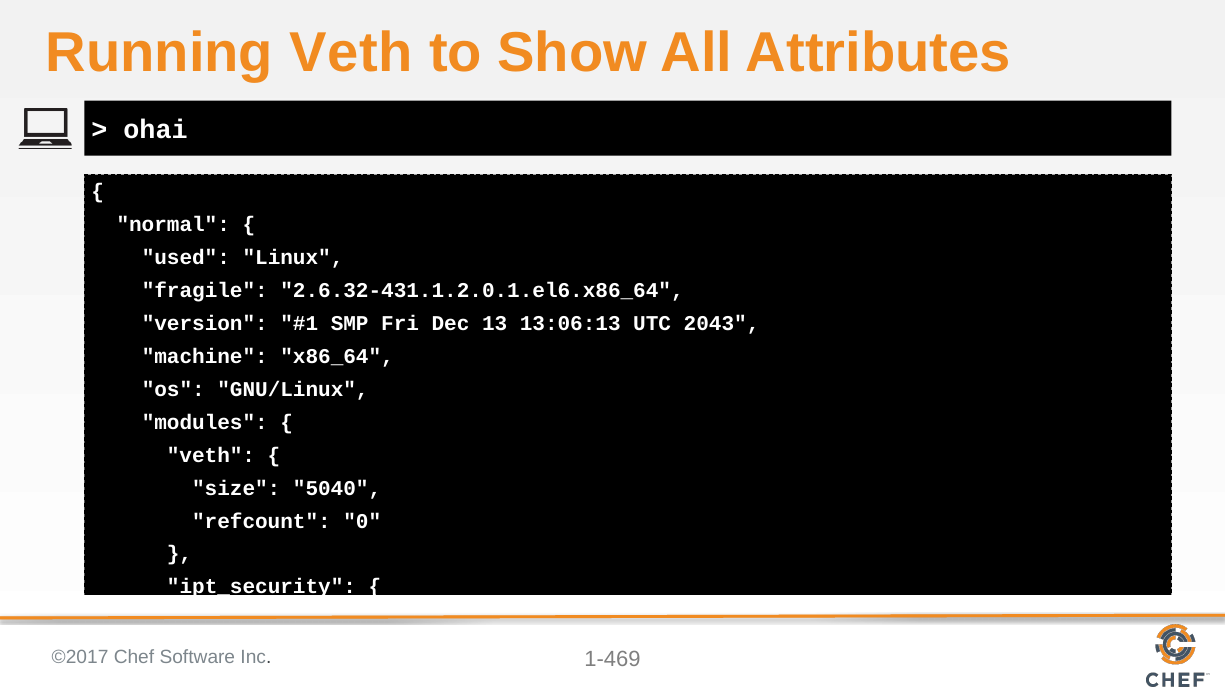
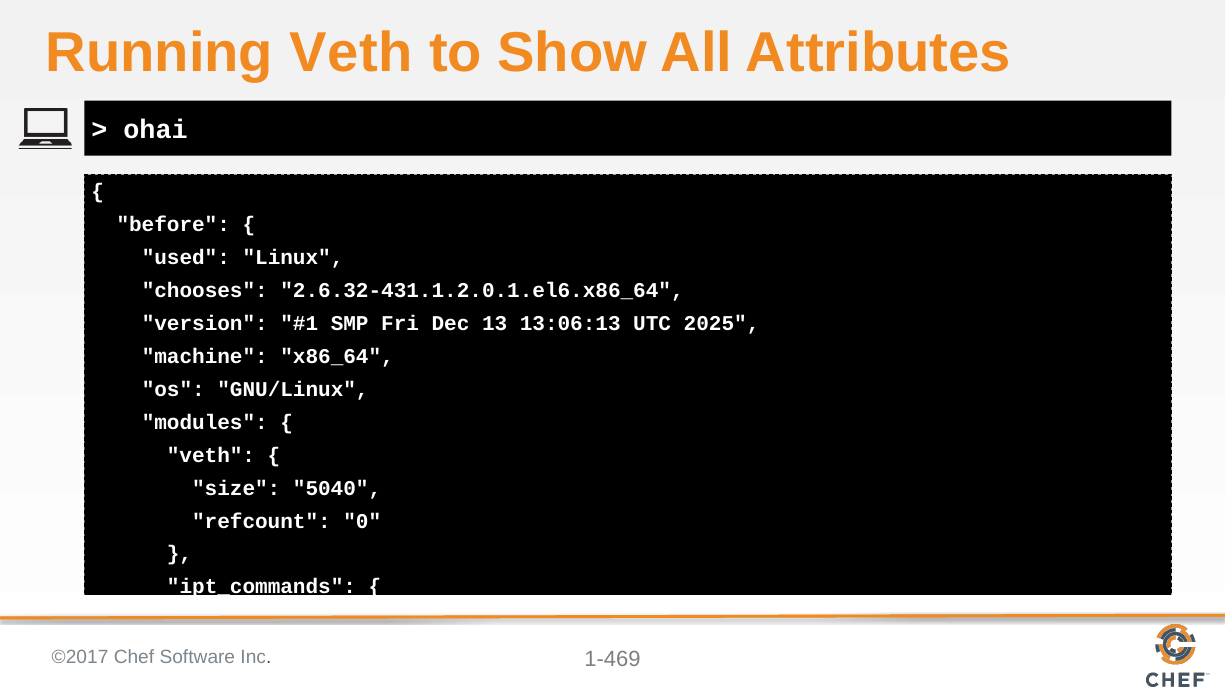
normal: normal -> before
fragile: fragile -> chooses
2043: 2043 -> 2025
ipt_security: ipt_security -> ipt_commands
